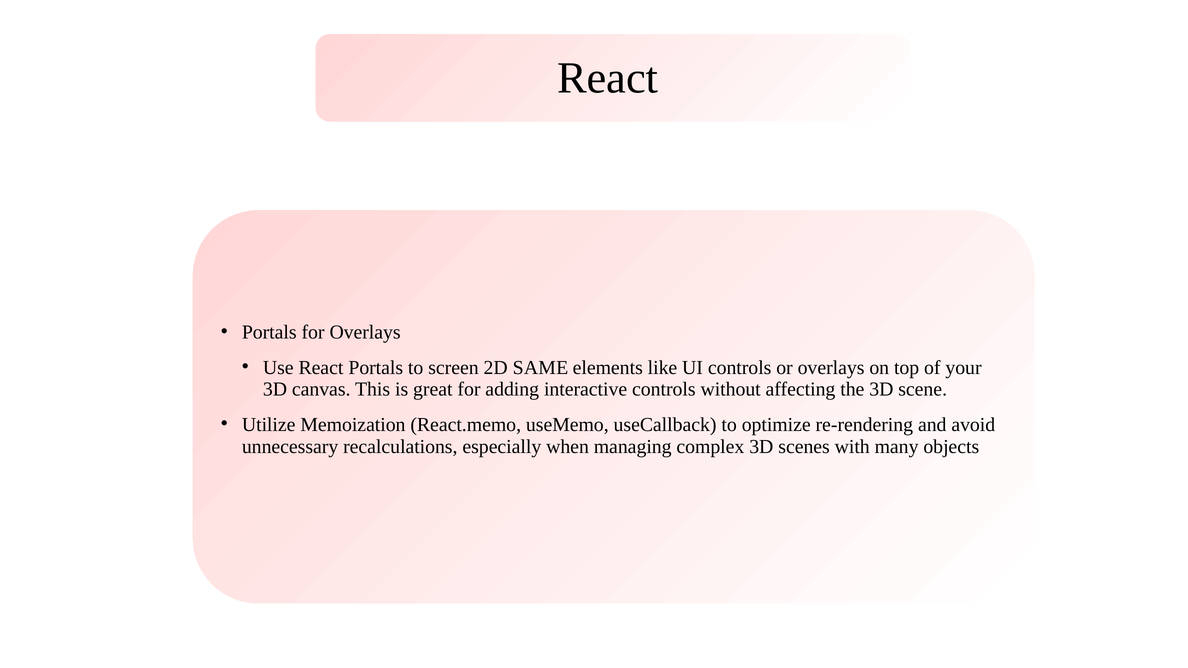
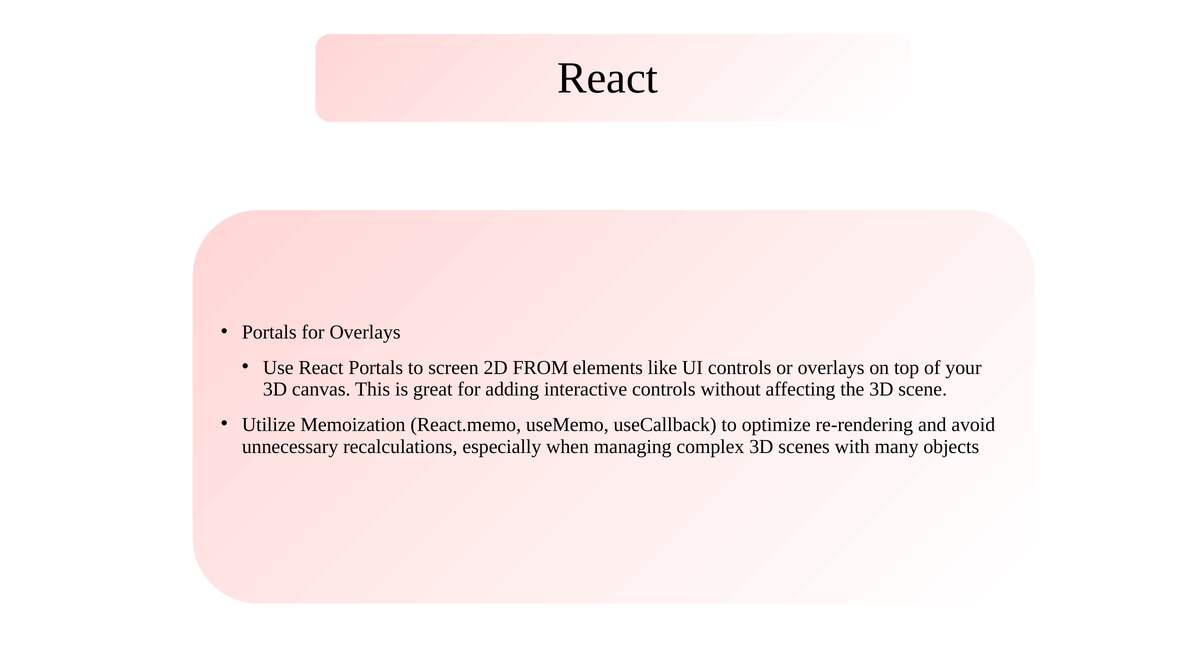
SAME: SAME -> FROM
